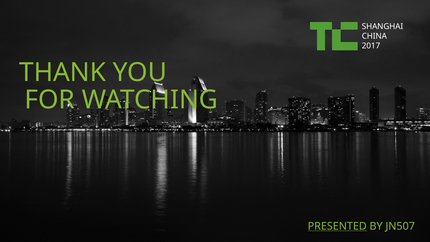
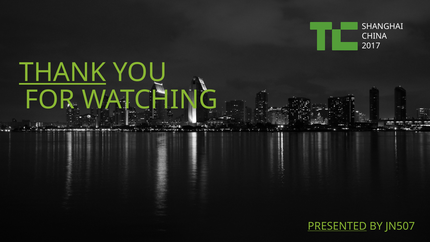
THANK underline: none -> present
